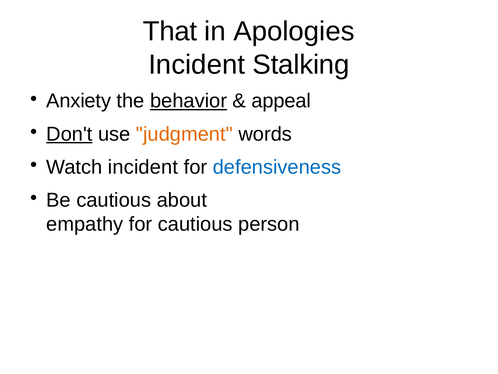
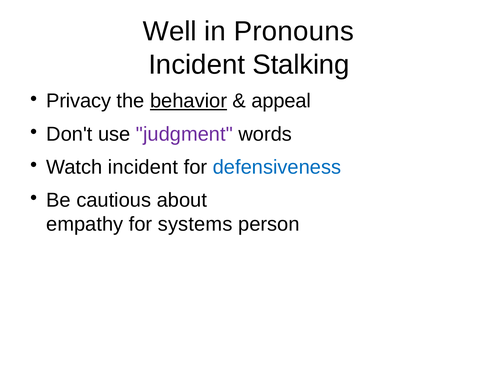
That: That -> Well
Apologies: Apologies -> Pronouns
Anxiety: Anxiety -> Privacy
Don't underline: present -> none
judgment colour: orange -> purple
for cautious: cautious -> systems
